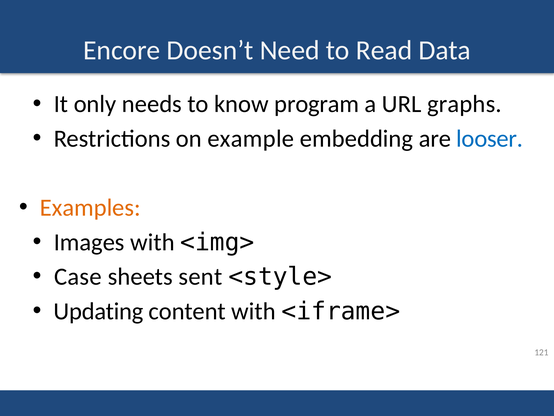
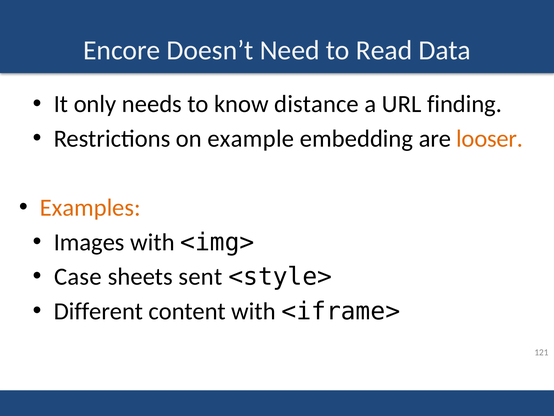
program: program -> distance
graphs: graphs -> finding
looser colour: blue -> orange
Updating: Updating -> Different
